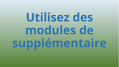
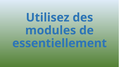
supplémentaire: supplémentaire -> essentiellement
